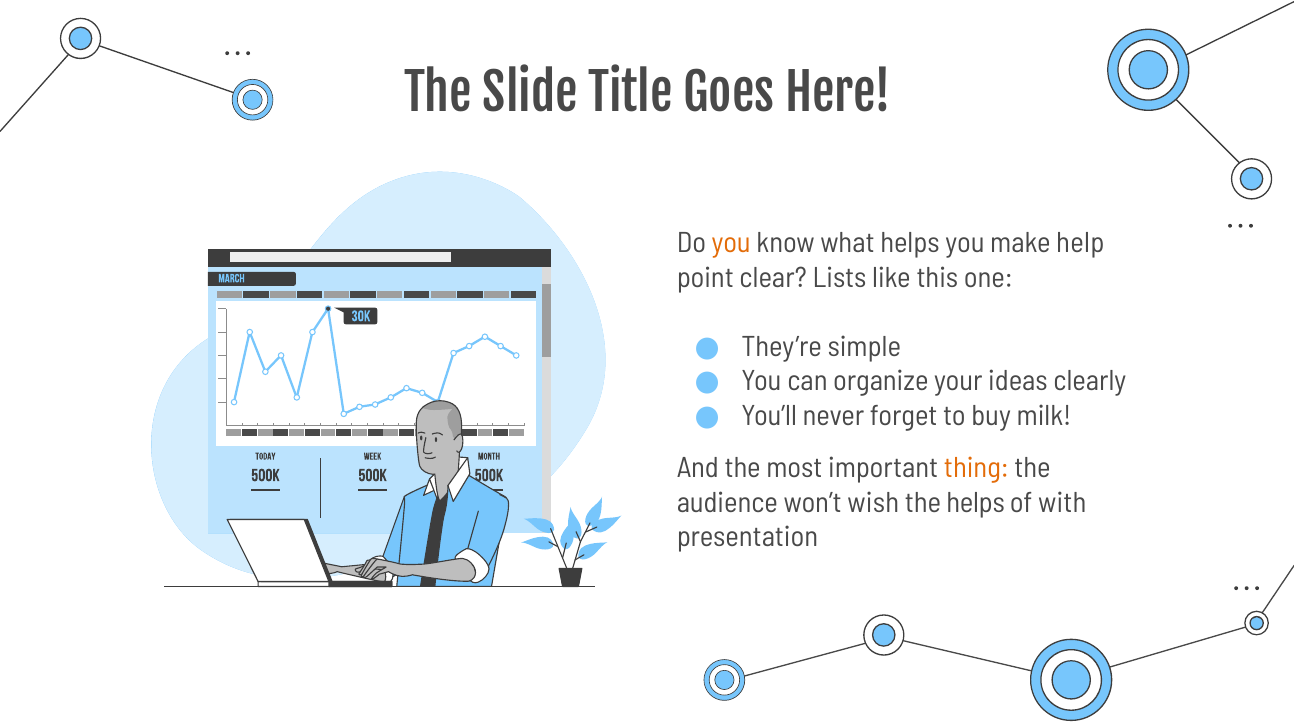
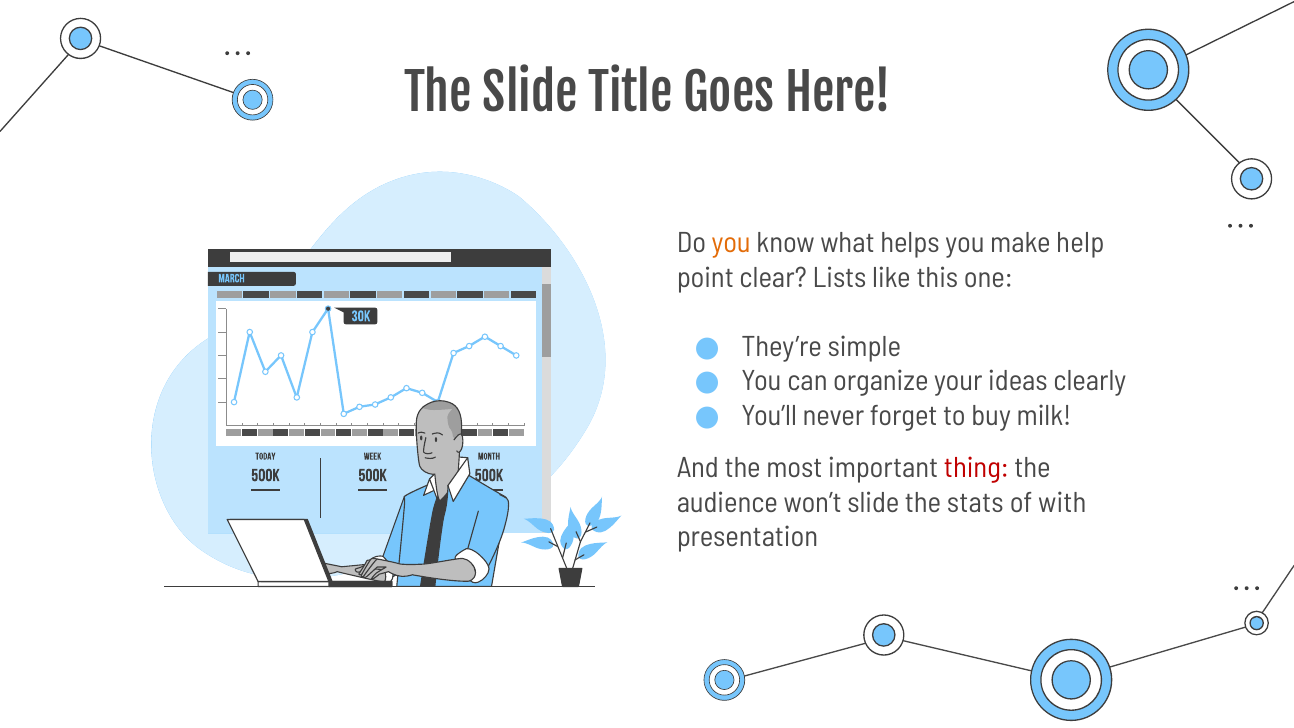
thing colour: orange -> red
won’t wish: wish -> slide
the helps: helps -> stats
